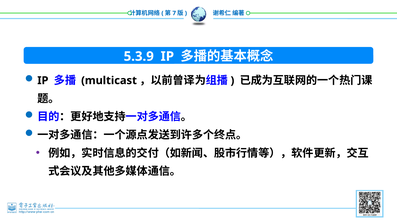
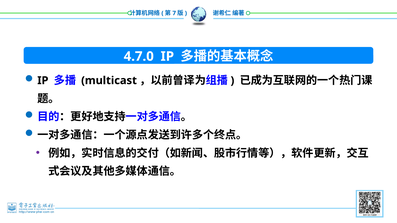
5.3.9: 5.3.9 -> 4.7.0
